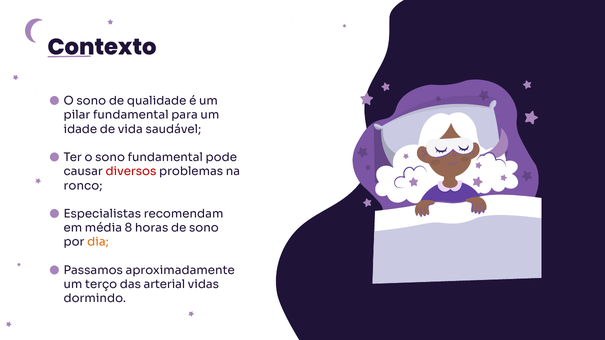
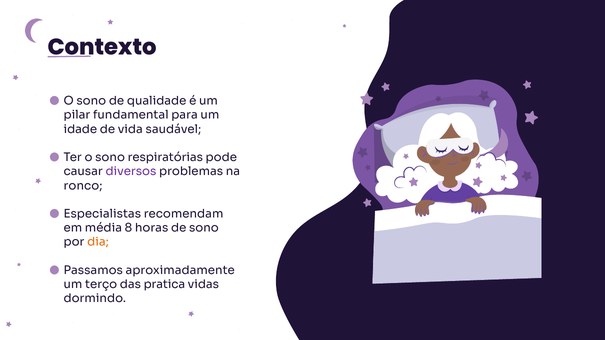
sono fundamental: fundamental -> respiratórias
diversos colour: red -> purple
arterial: arterial -> pratica
